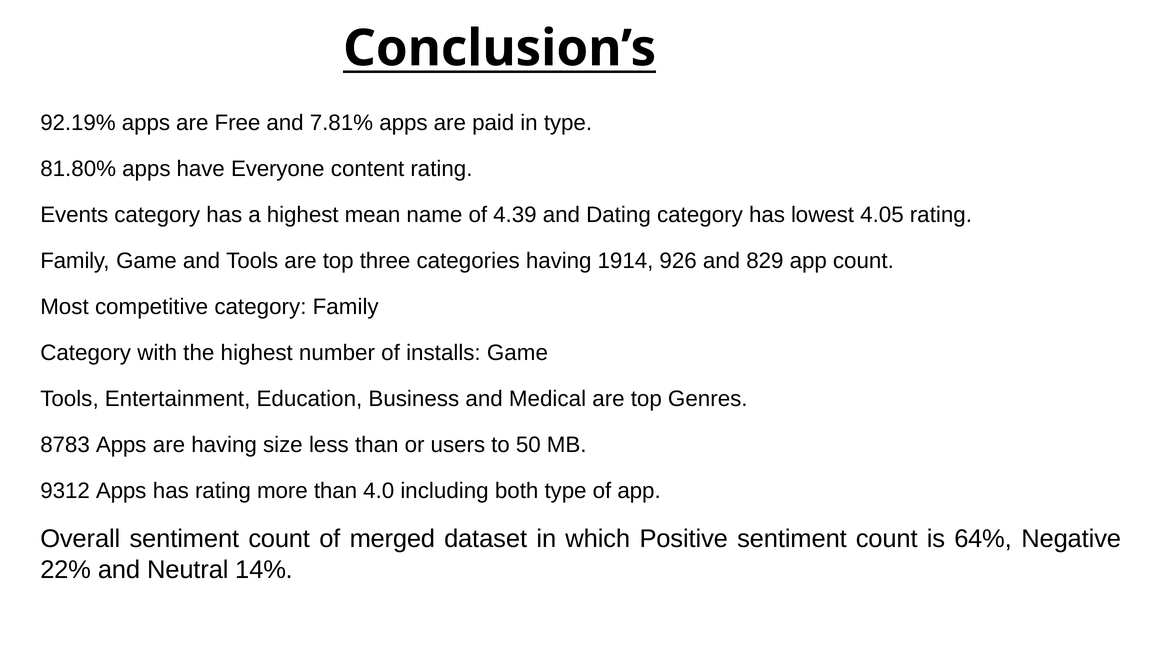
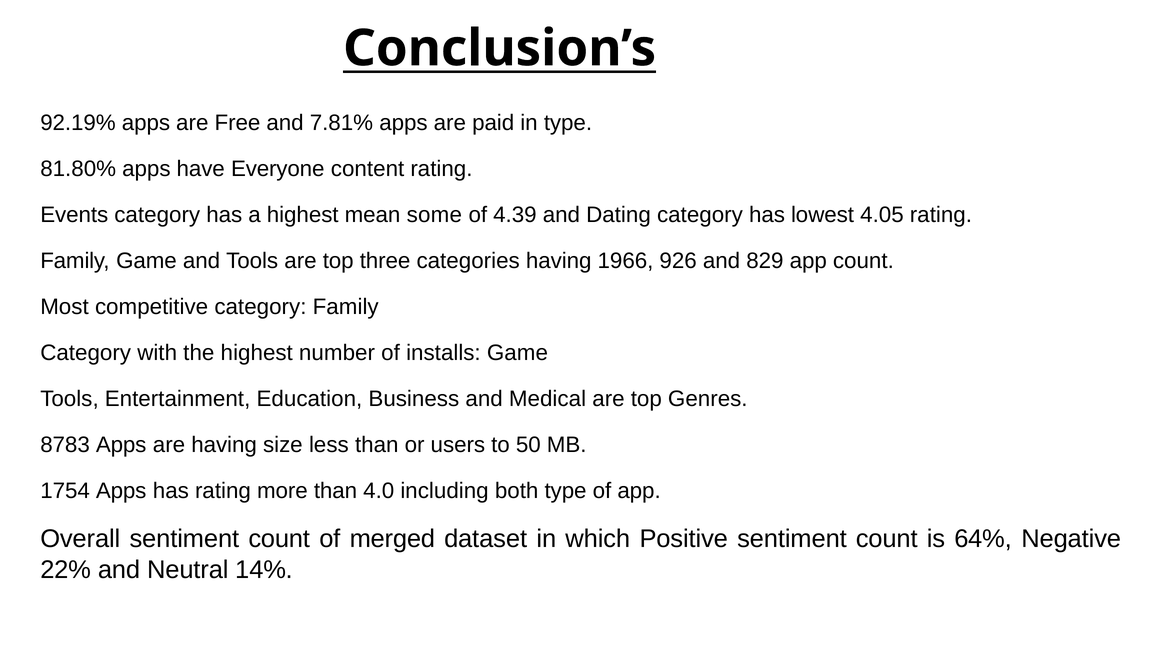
name: name -> some
1914: 1914 -> 1966
9312: 9312 -> 1754
